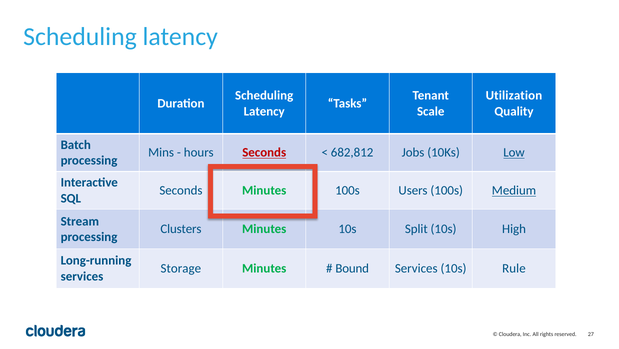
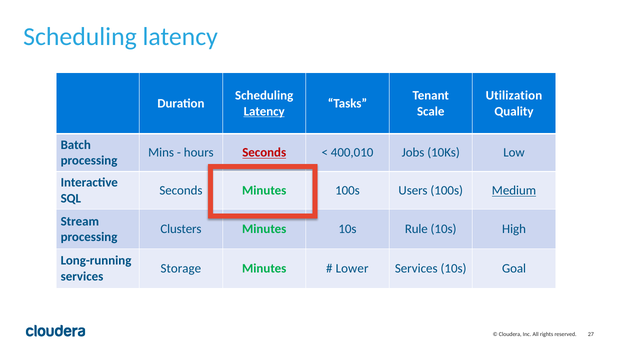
Latency at (264, 111) underline: none -> present
682,812: 682,812 -> 400,010
Low underline: present -> none
Split: Split -> Rule
Bound: Bound -> Lower
Rule: Rule -> Goal
